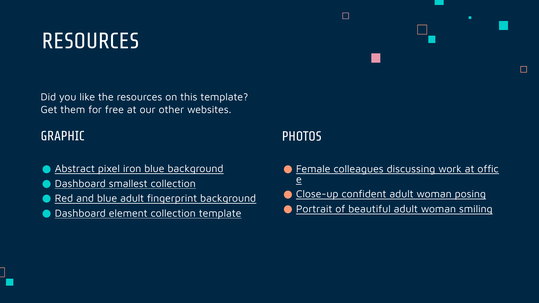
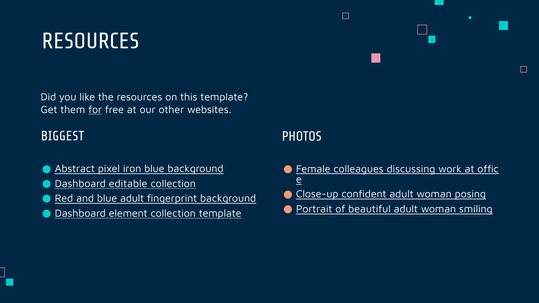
for underline: none -> present
GRAPHIC: GRAPHIC -> BIGGEST
smallest: smallest -> editable
